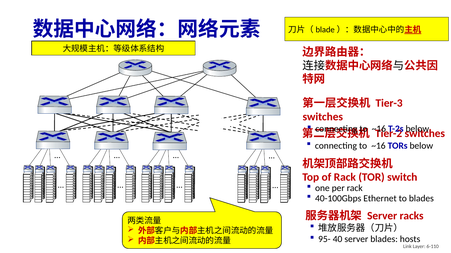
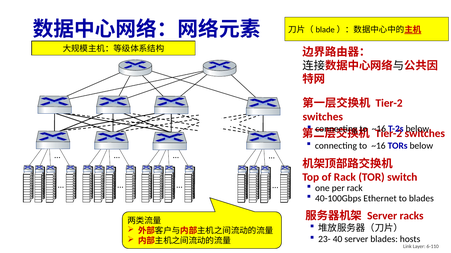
Tier-3 at (389, 103): Tier-3 -> Tier-2
95-: 95- -> 23-
